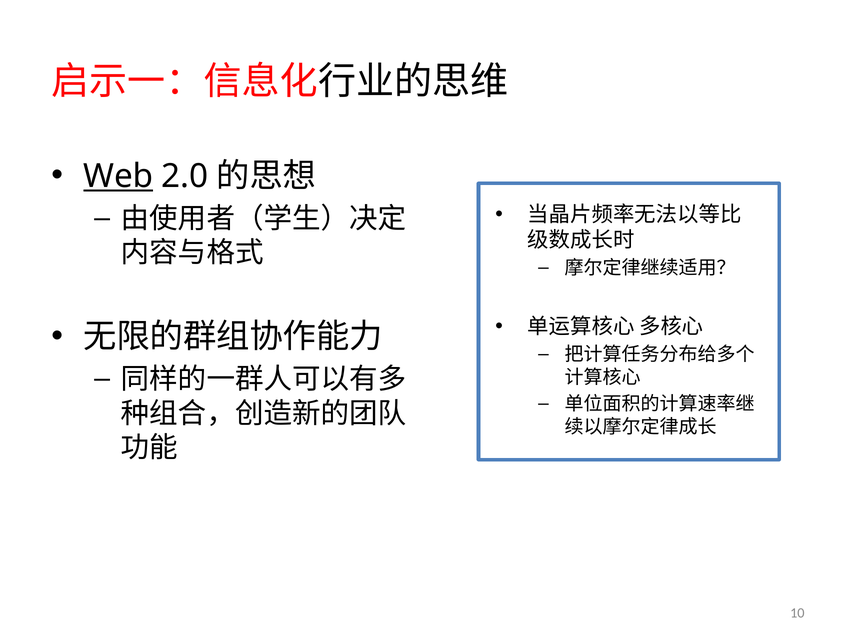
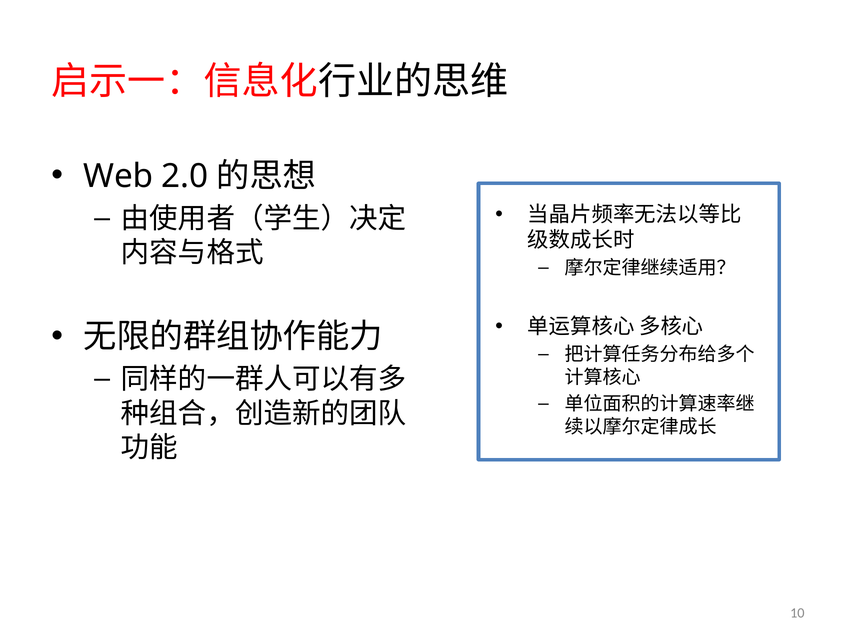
Web underline: present -> none
